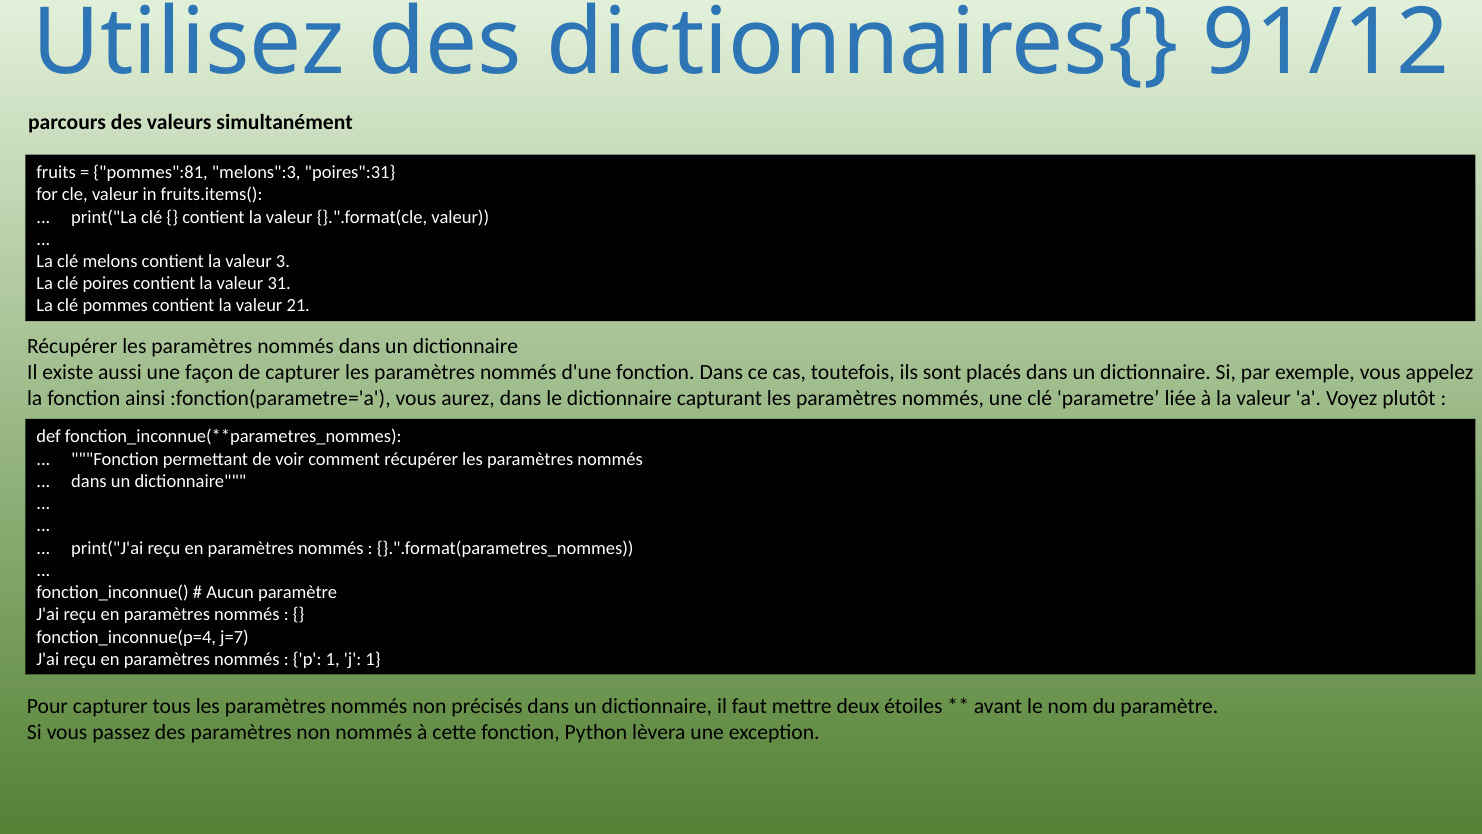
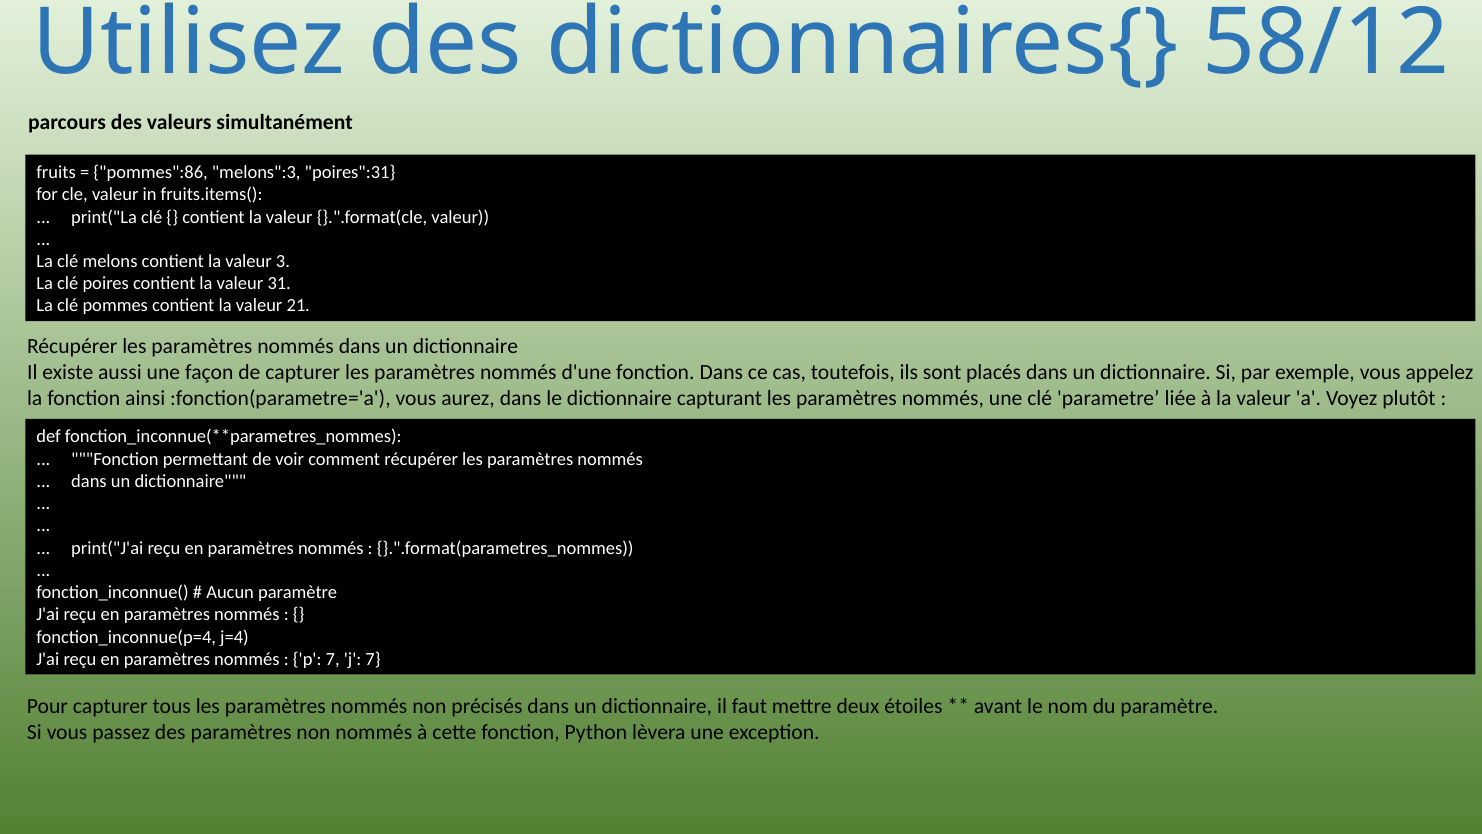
91/12: 91/12 -> 58/12
pommes":81: pommes":81 -> pommes":86
j=7: j=7 -> j=4
p 1: 1 -> 7
j 1: 1 -> 7
